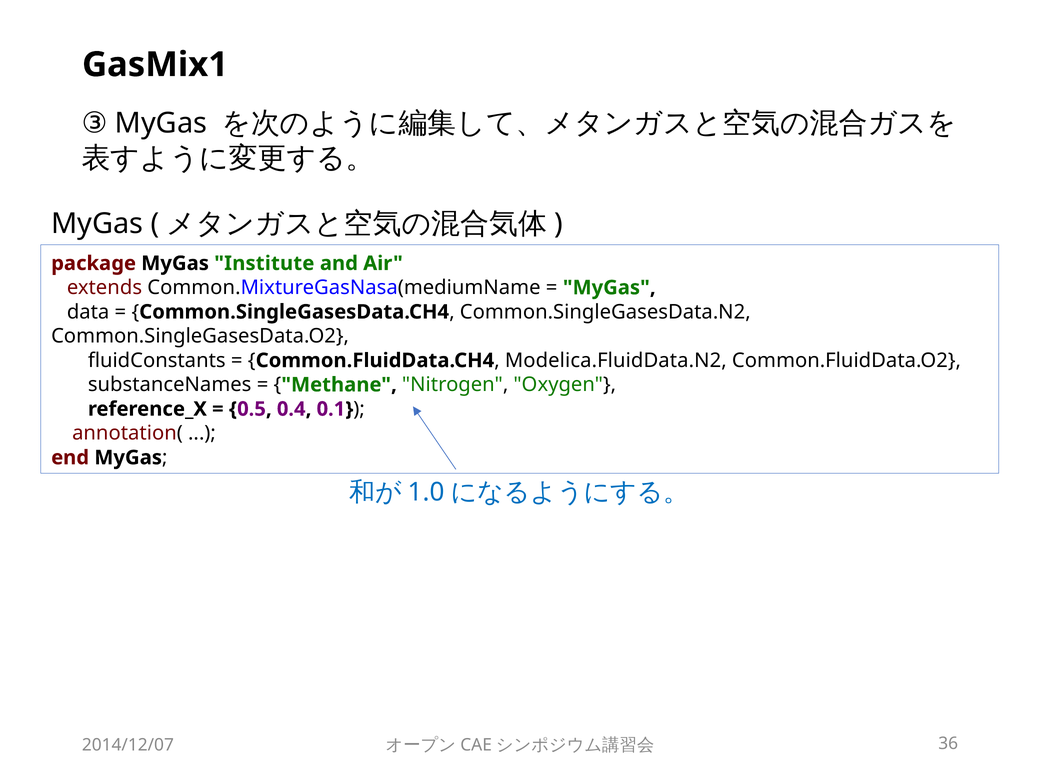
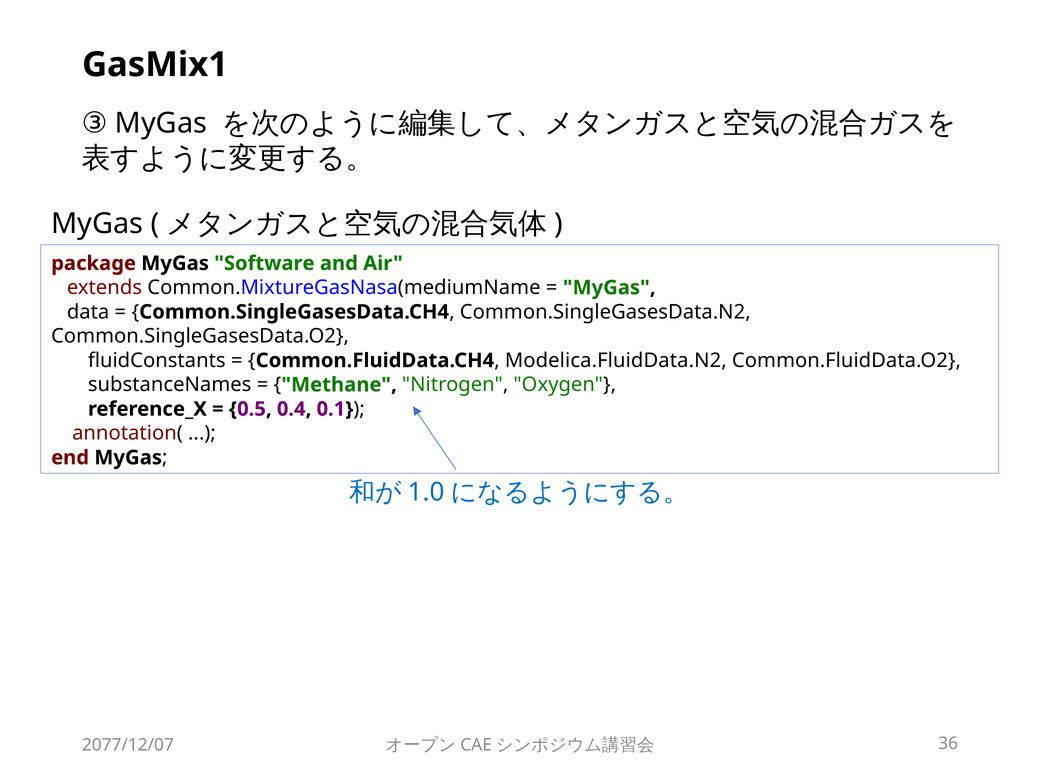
Institute: Institute -> Software
2014/12/07: 2014/12/07 -> 2077/12/07
